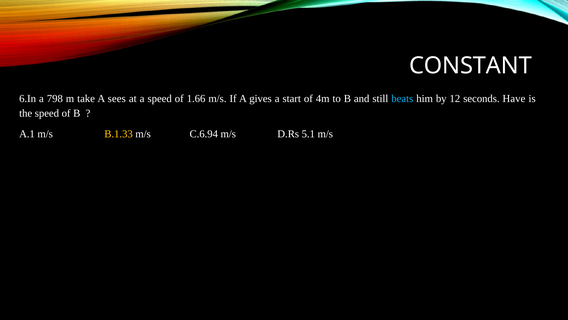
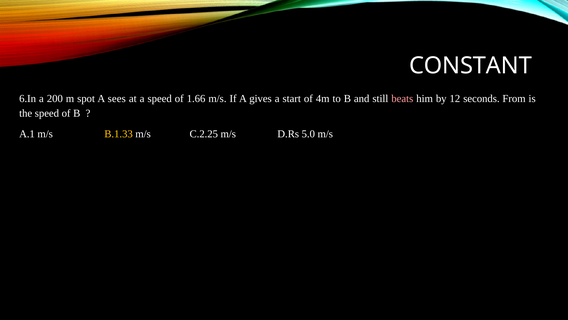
798: 798 -> 200
take: take -> spot
beats colour: light blue -> pink
Have: Have -> From
C.6.94: C.6.94 -> C.2.25
5.1: 5.1 -> 5.0
